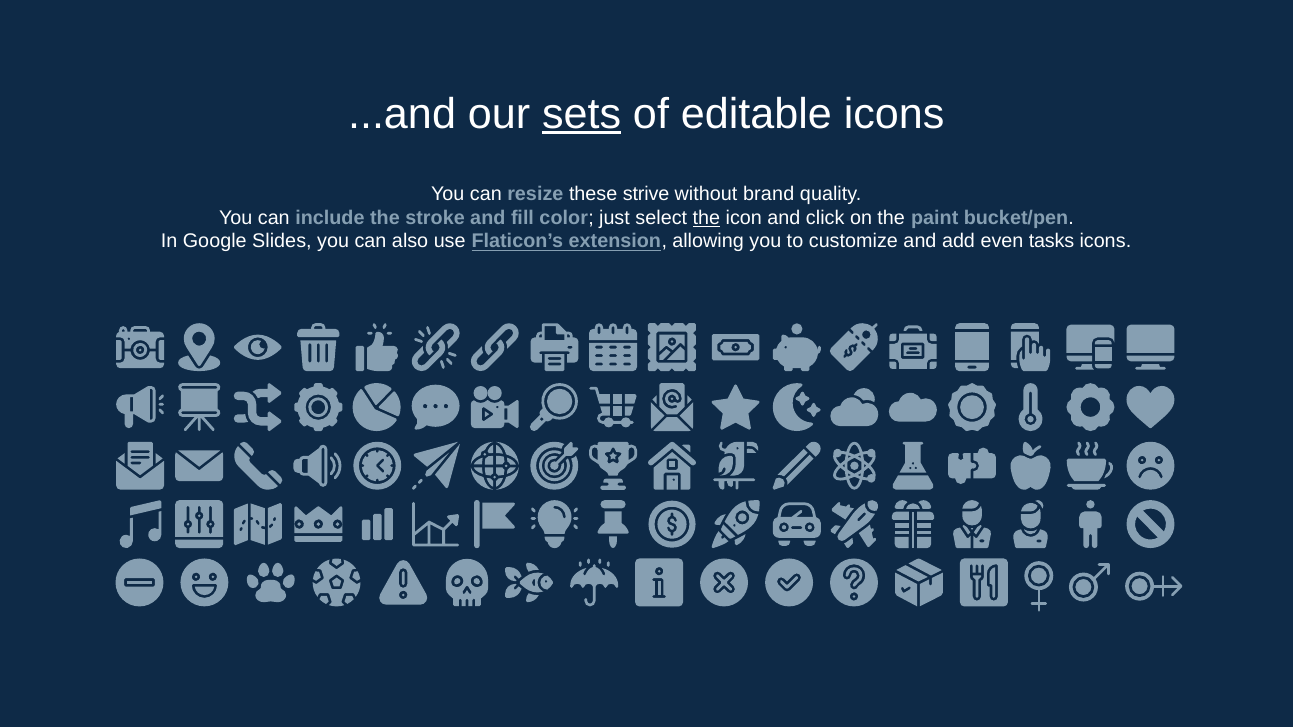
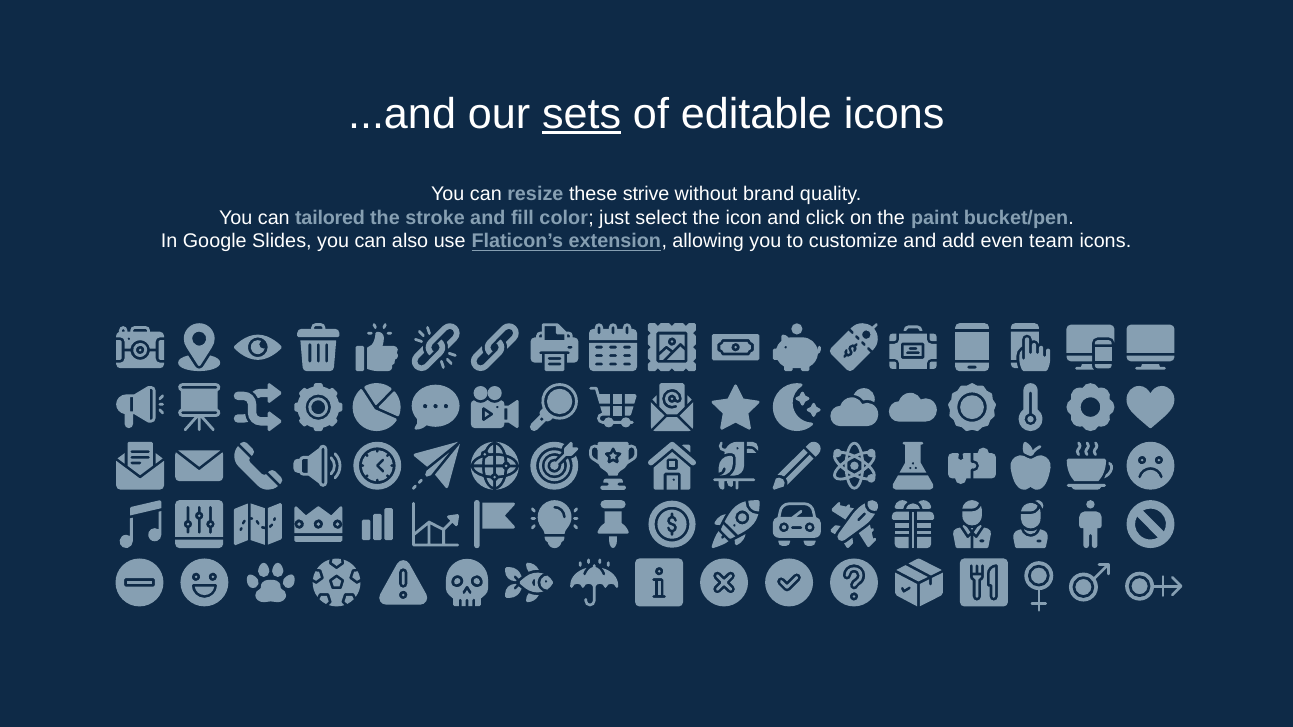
include: include -> tailored
the at (706, 218) underline: present -> none
tasks: tasks -> team
